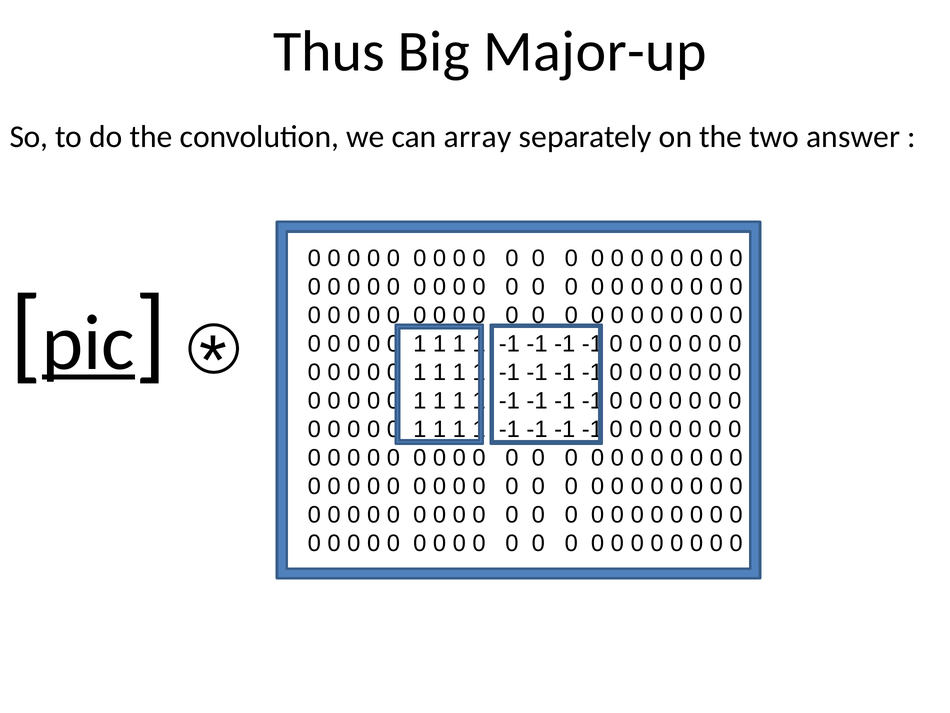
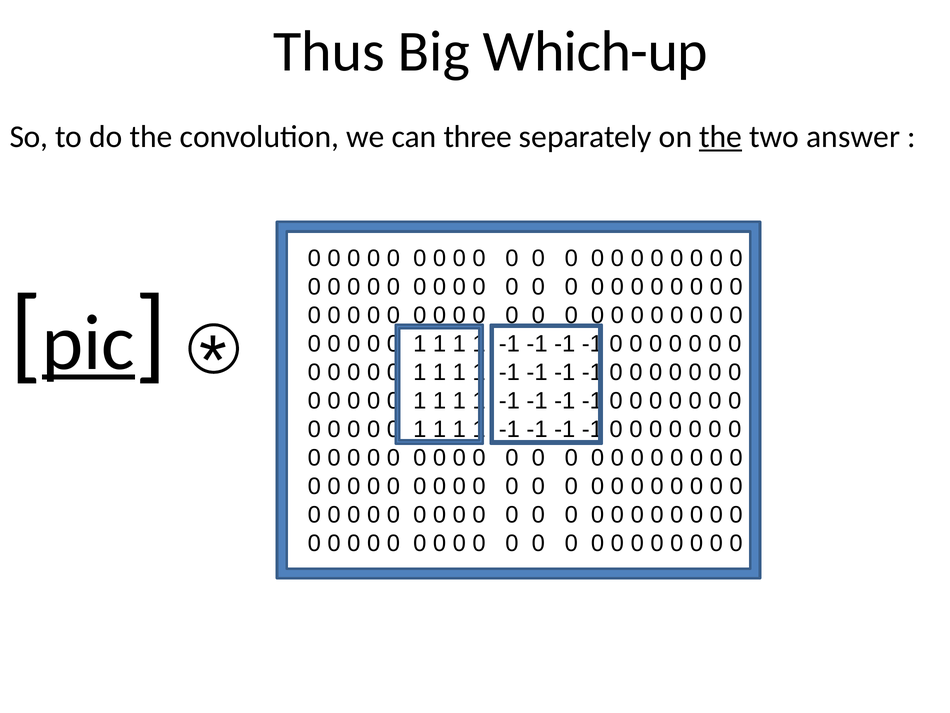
Major-up: Major-up -> Which-up
array: array -> three
the at (721, 137) underline: none -> present
